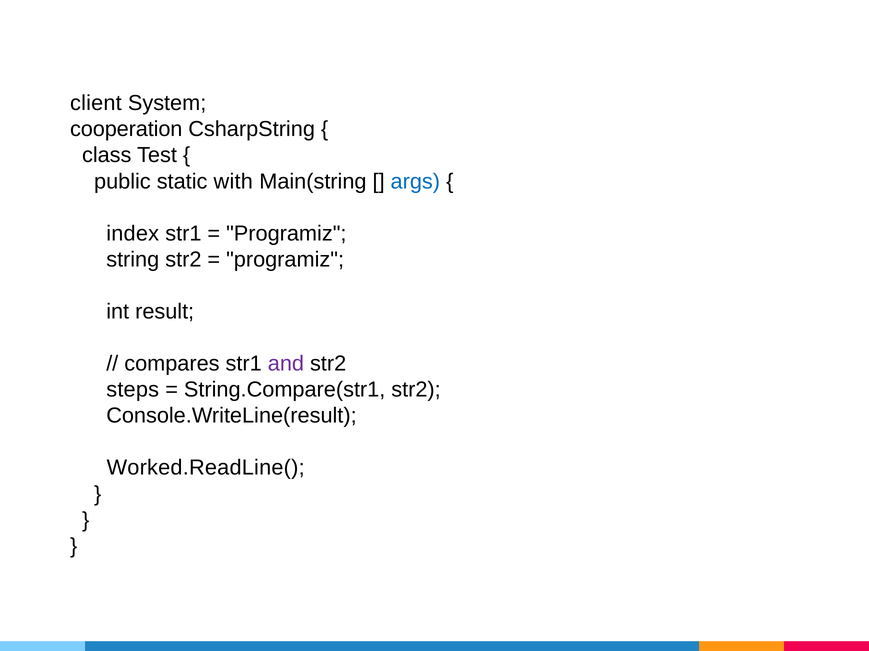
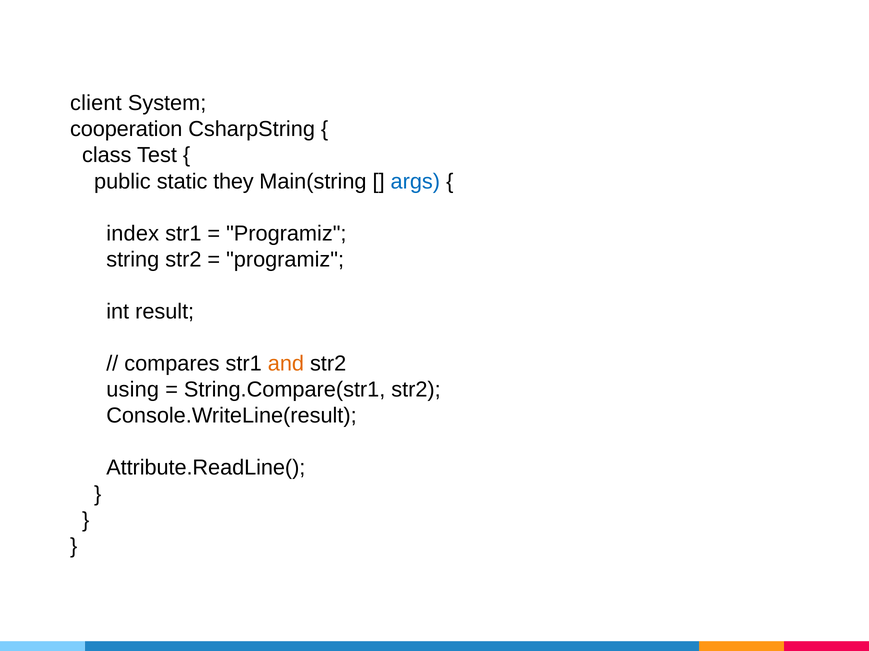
with: with -> they
and colour: purple -> orange
steps: steps -> using
Worked.ReadLine(: Worked.ReadLine( -> Attribute.ReadLine(
